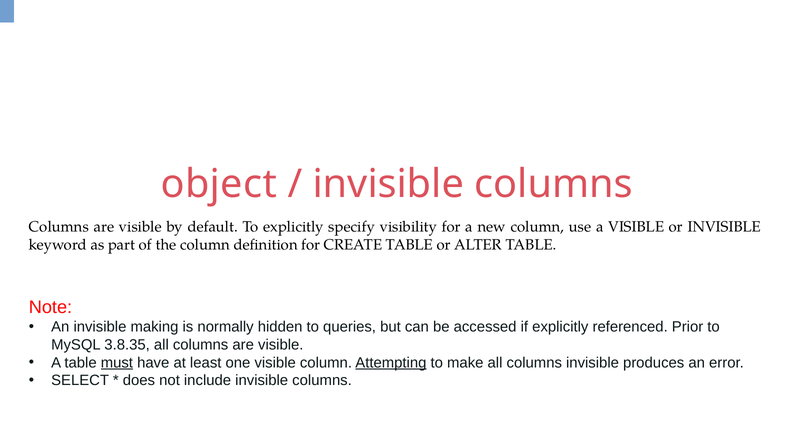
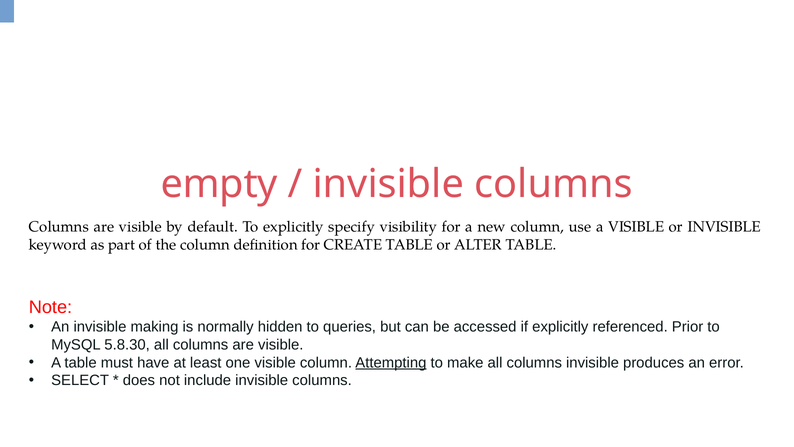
object: object -> empty
3.8.35: 3.8.35 -> 5.8.30
must underline: present -> none
